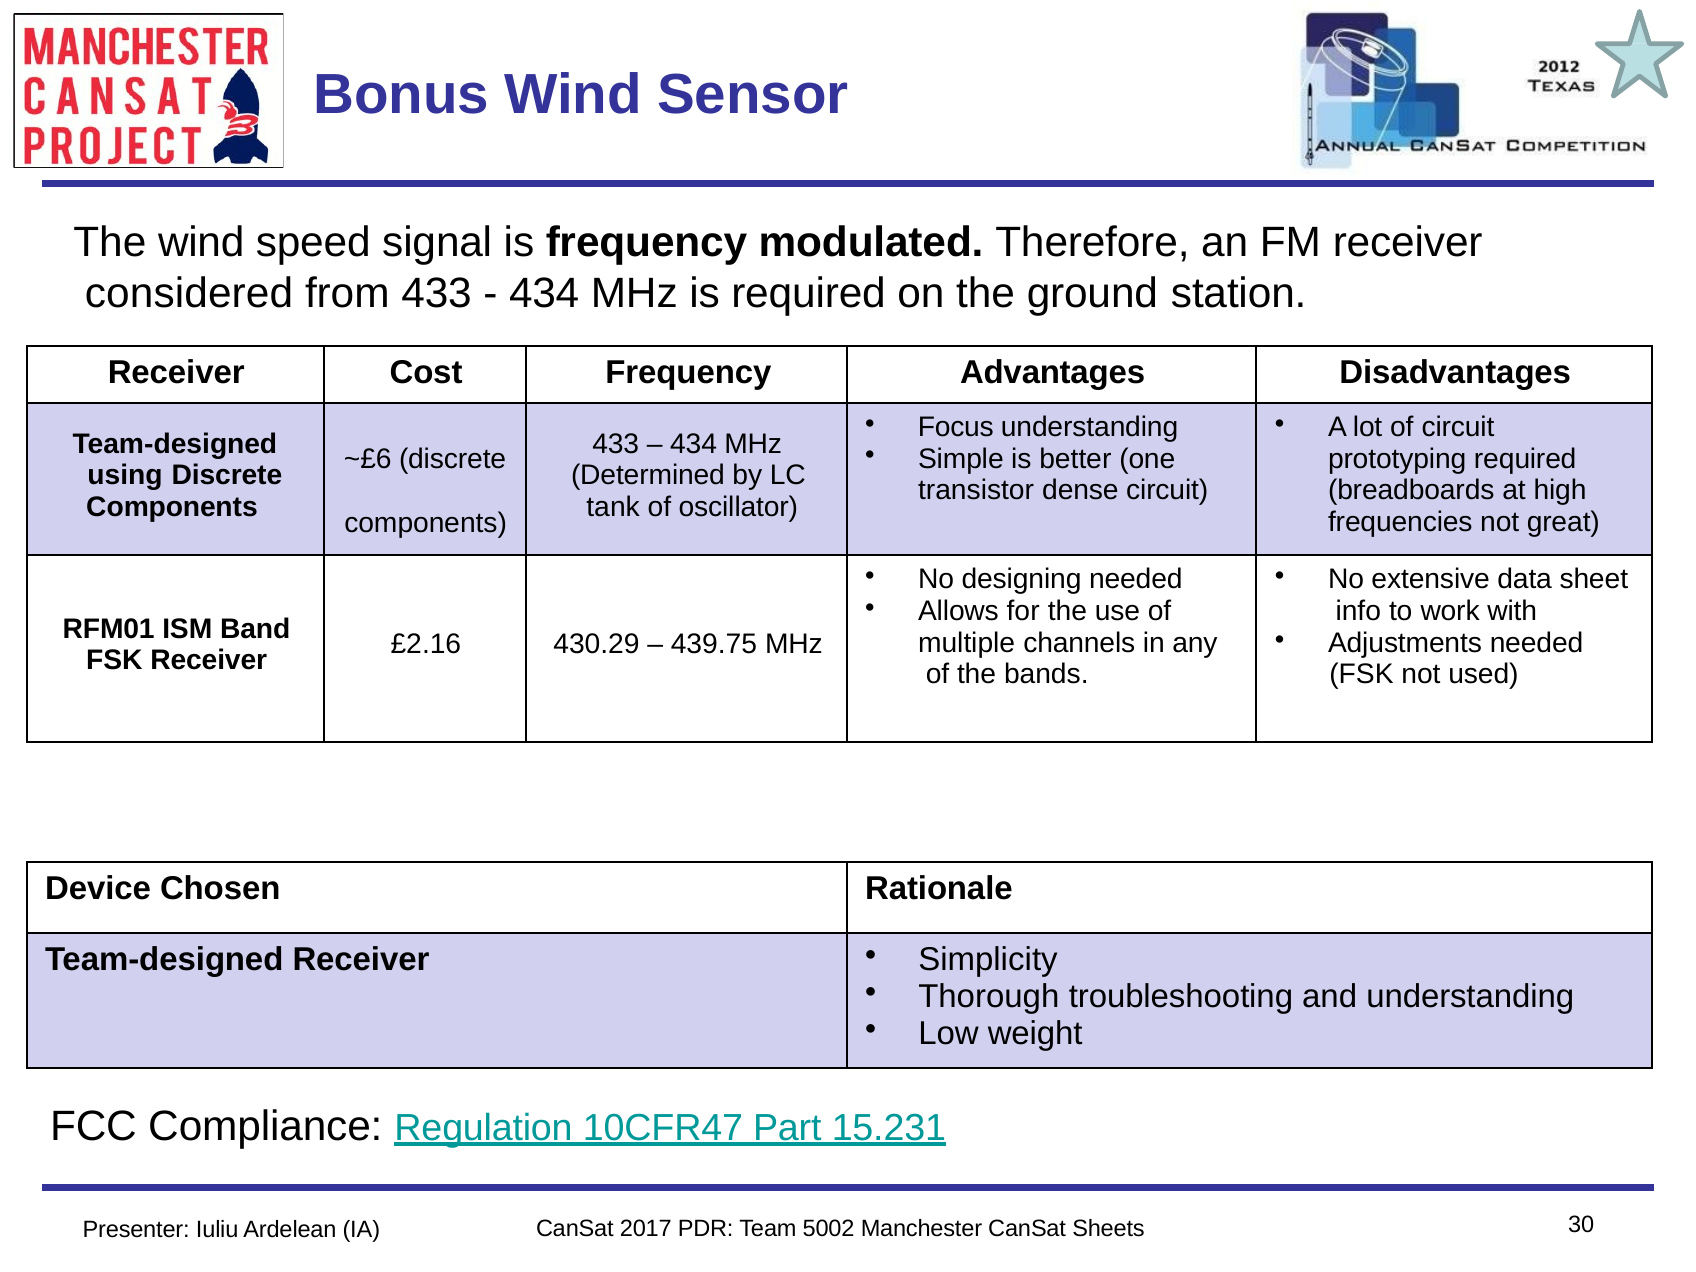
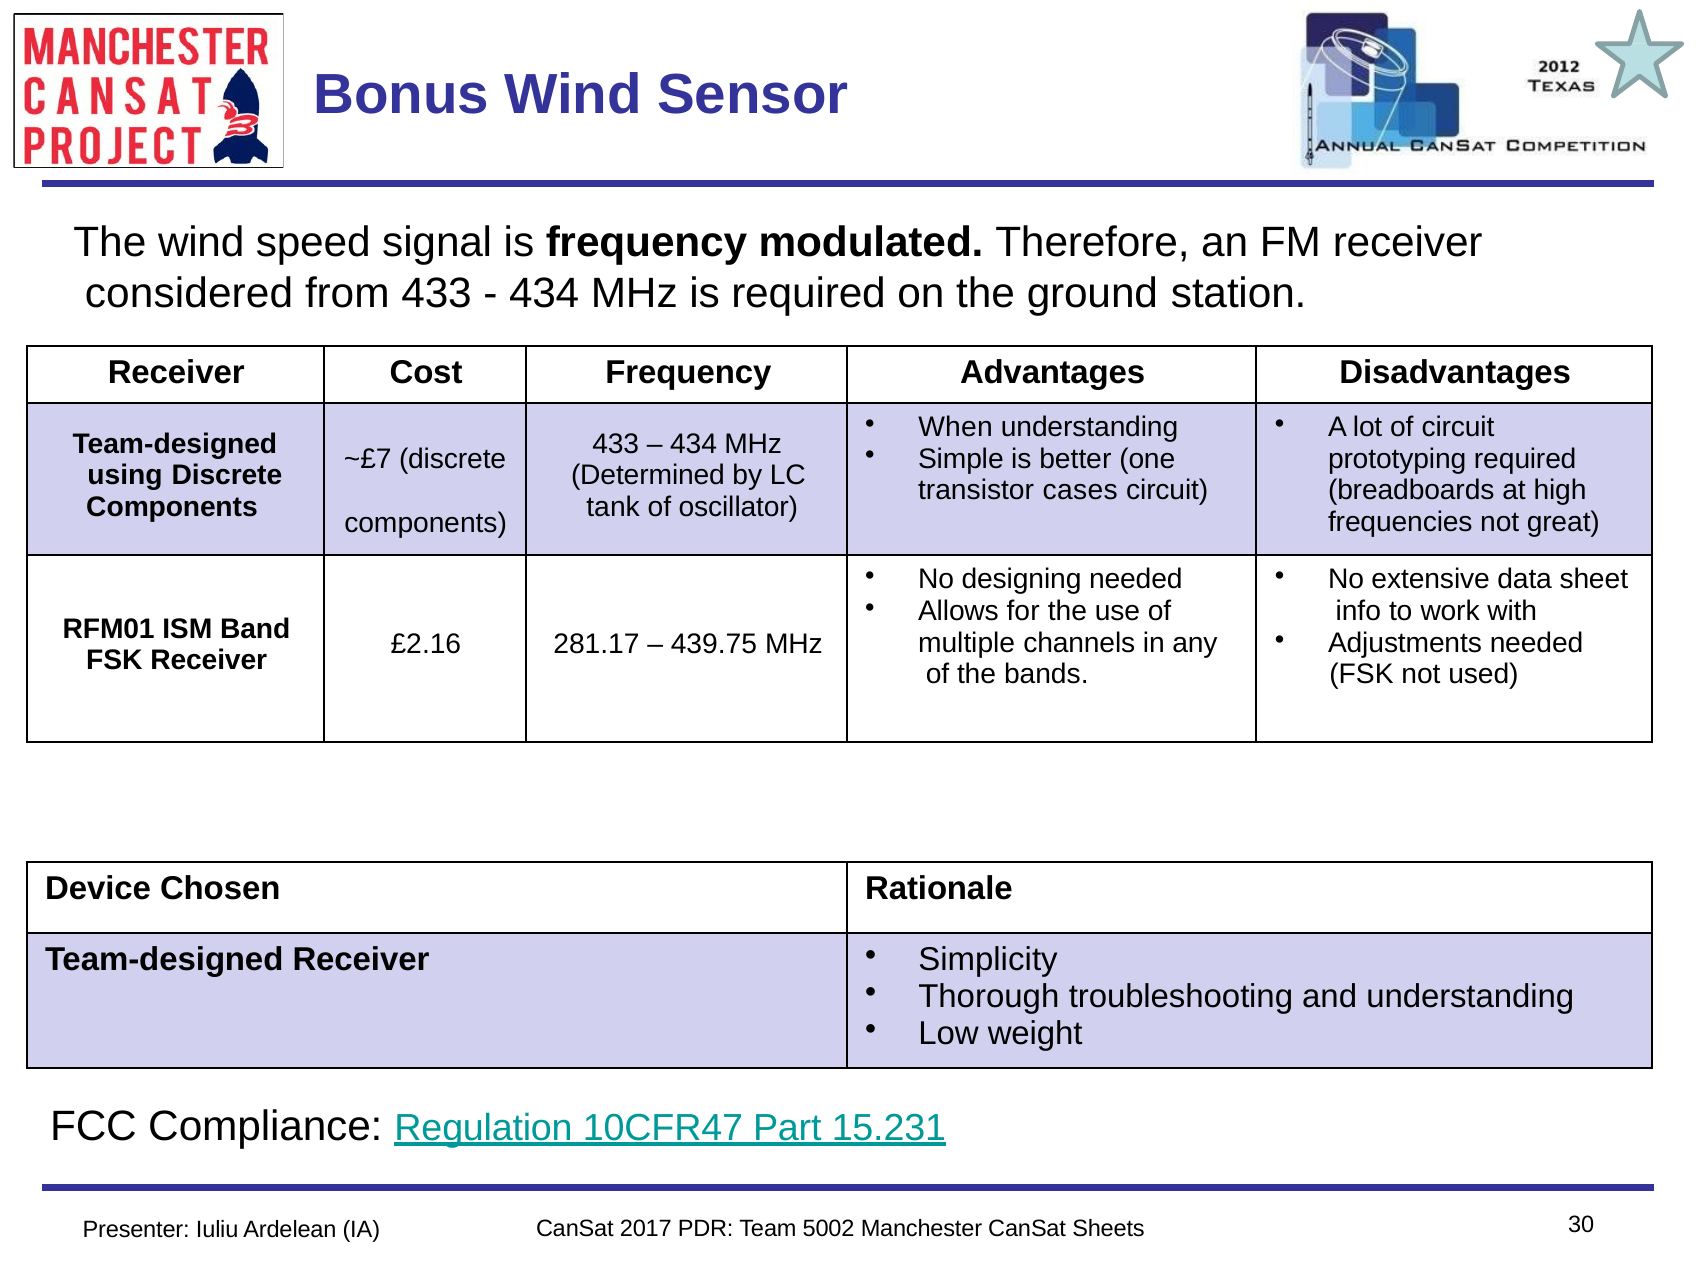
Focus: Focus -> When
~£6: ~£6 -> ~£7
dense: dense -> cases
430.29: 430.29 -> 281.17
